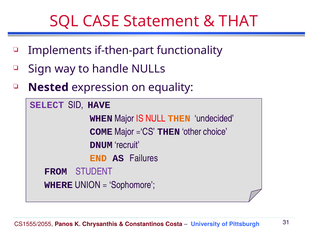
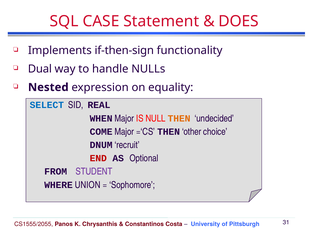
THAT: THAT -> DOES
if-then-part: if-then-part -> if-then-sign
Sign: Sign -> Dual
SELECT colour: purple -> blue
HAVE: HAVE -> REAL
END colour: orange -> red
Failures: Failures -> Optional
